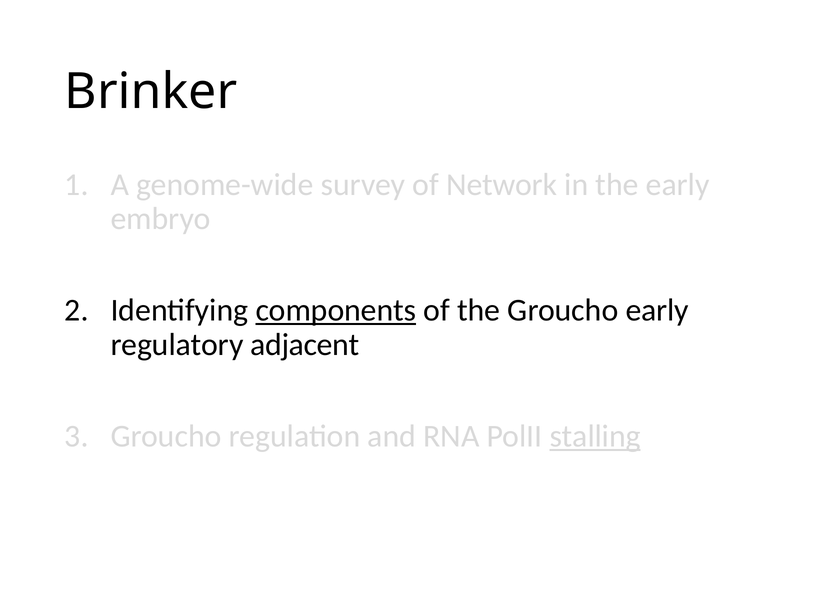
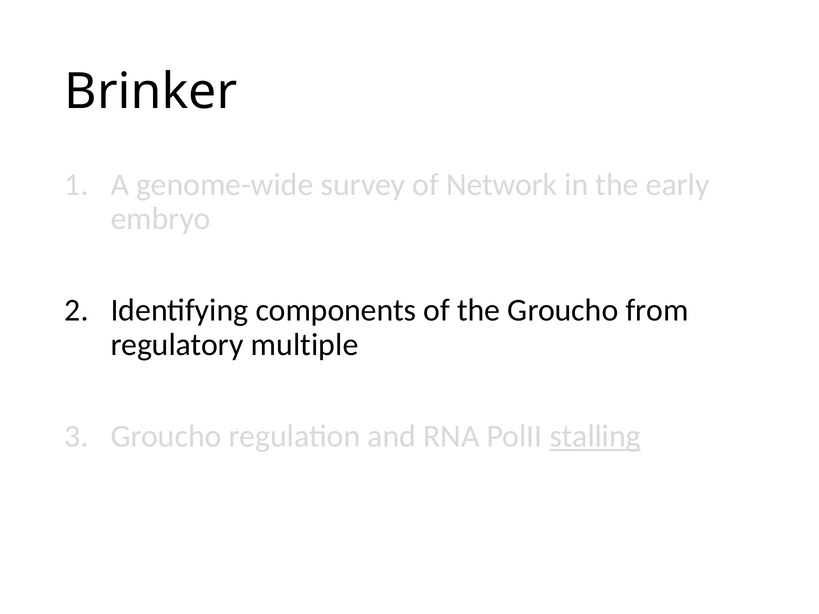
components underline: present -> none
Groucho early: early -> from
adjacent: adjacent -> multiple
